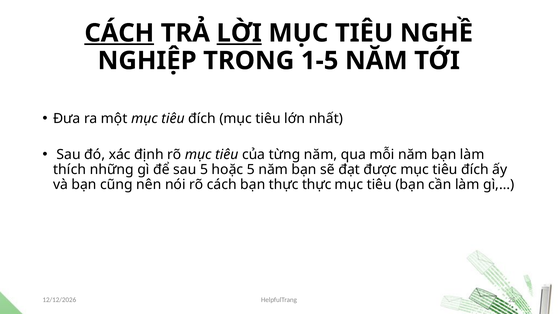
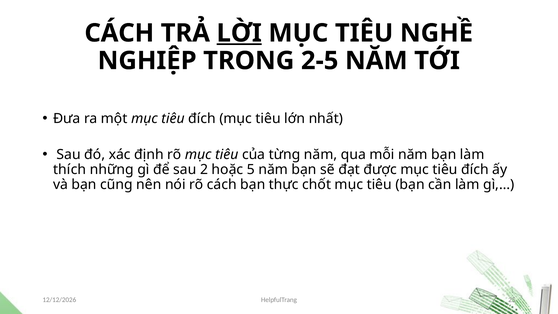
CÁCH at (119, 33) underline: present -> none
1-5: 1-5 -> 2-5
sau 5: 5 -> 2
thực thực: thực -> chốt
